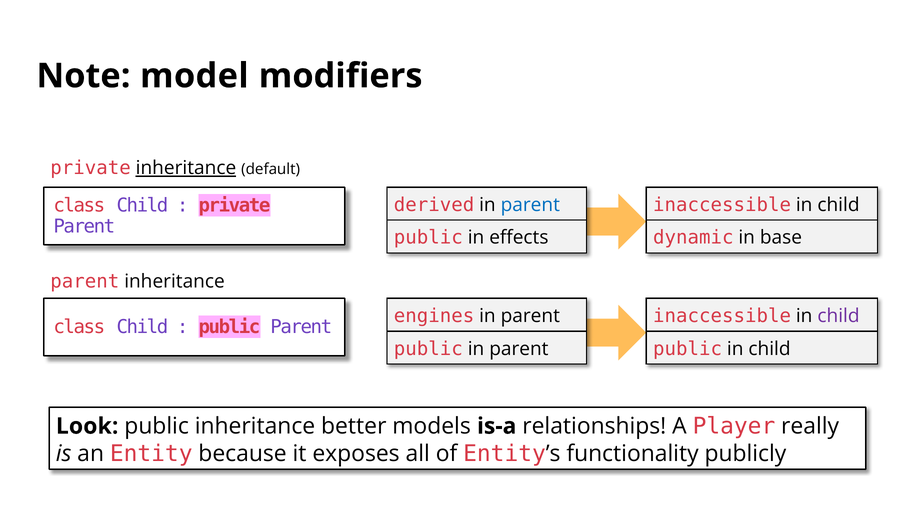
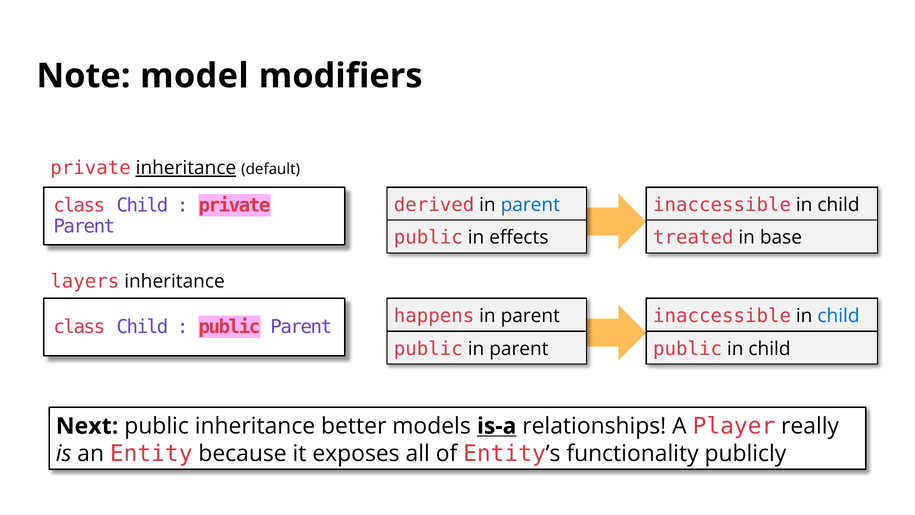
dynamic: dynamic -> treated
parent at (85, 281): parent -> layers
engines: engines -> happens
child at (838, 316) colour: purple -> blue
Look: Look -> Next
is-a underline: none -> present
